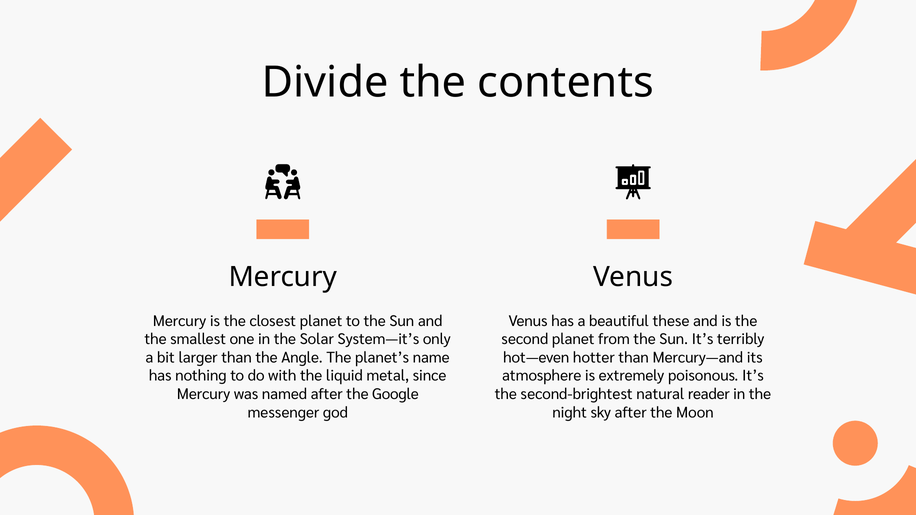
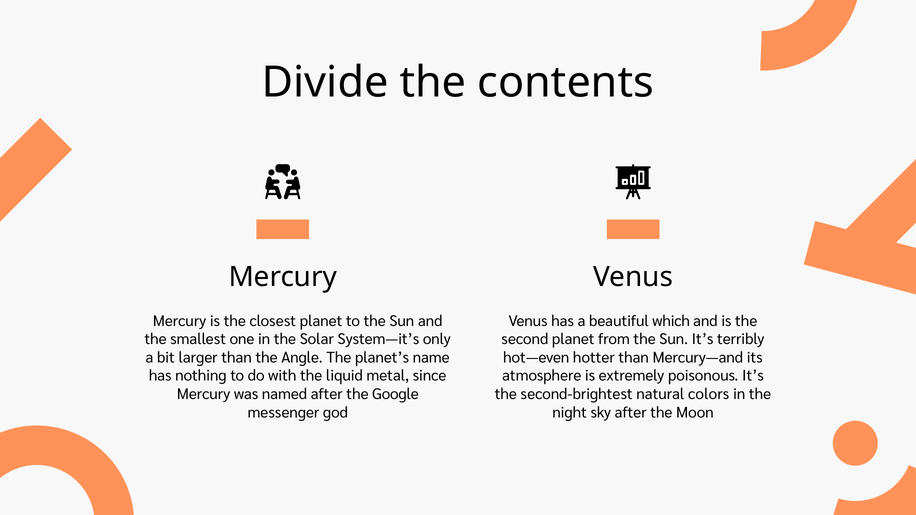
these: these -> which
reader: reader -> colors
